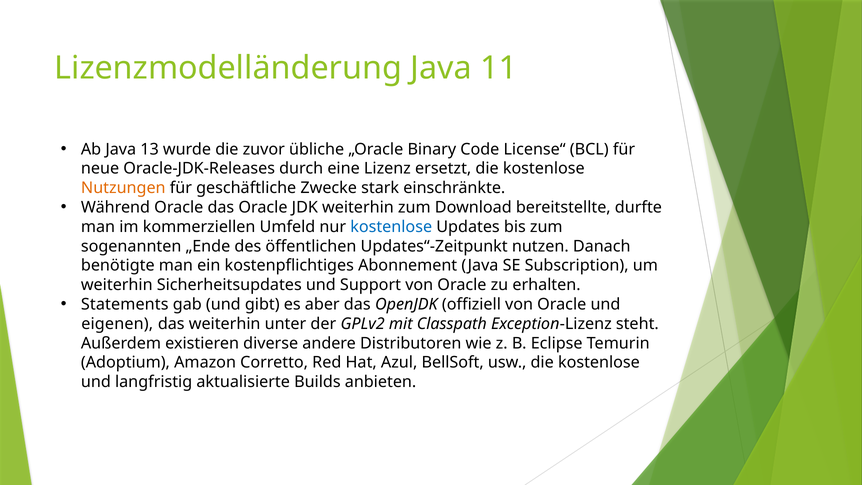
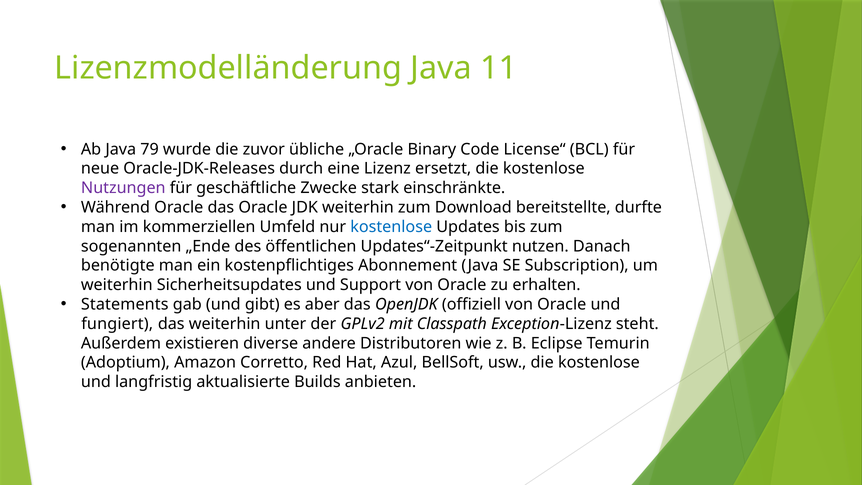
13: 13 -> 79
Nutzungen colour: orange -> purple
eigenen: eigenen -> fungiert
